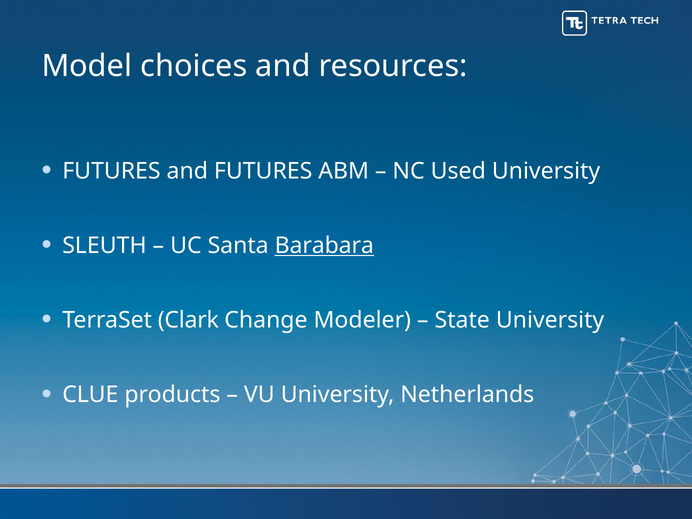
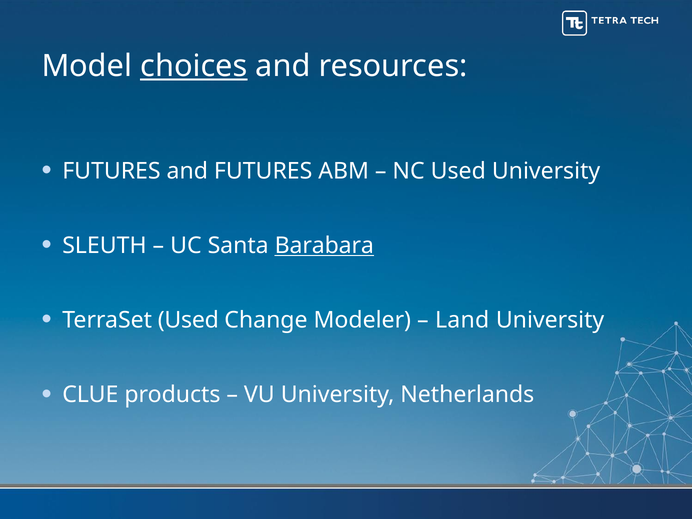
choices underline: none -> present
TerraSet Clark: Clark -> Used
State: State -> Land
